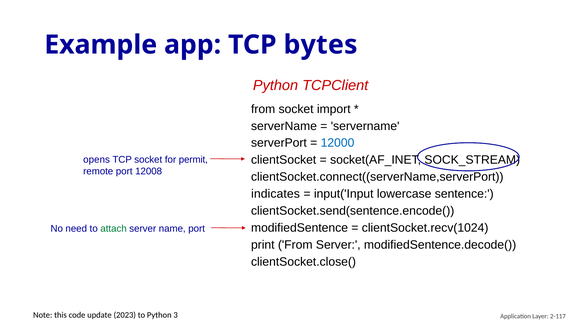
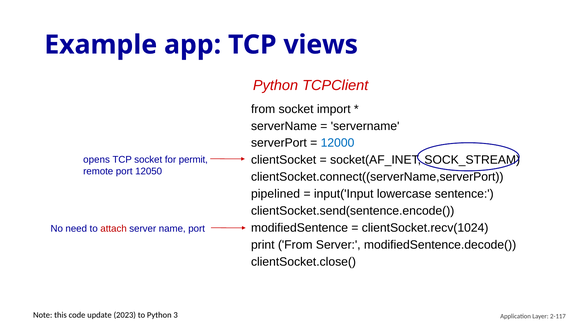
bytes: bytes -> views
12008: 12008 -> 12050
indicates: indicates -> pipelined
attach colour: green -> red
